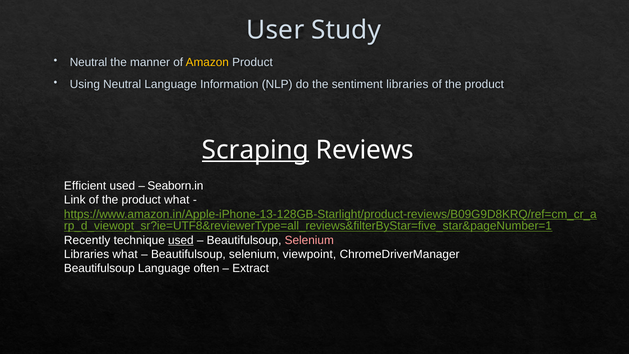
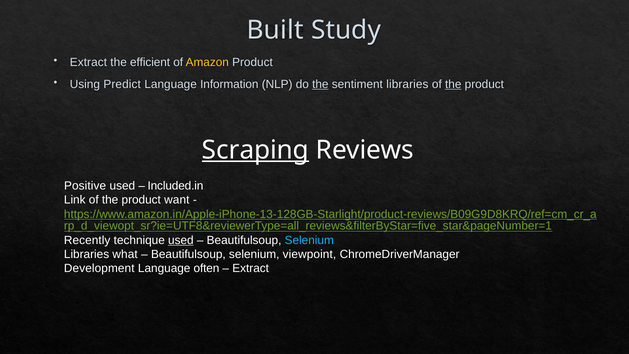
User: User -> Built
Neutral at (89, 62): Neutral -> Extract
manner: manner -> efficient
Using Neutral: Neutral -> Predict
the at (320, 84) underline: none -> present
the at (453, 84) underline: none -> present
Efficient: Efficient -> Positive
Seaborn.in: Seaborn.in -> Included.in
product what: what -> want
Selenium at (309, 240) colour: pink -> light blue
Beautifulsoup at (99, 268): Beautifulsoup -> Development
